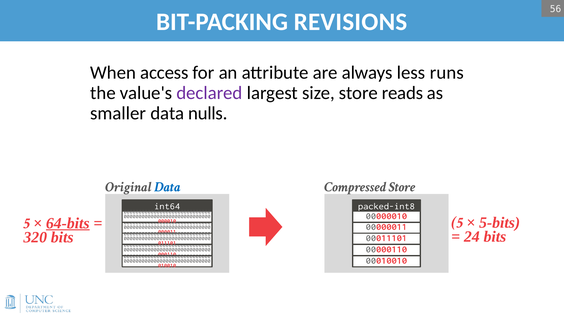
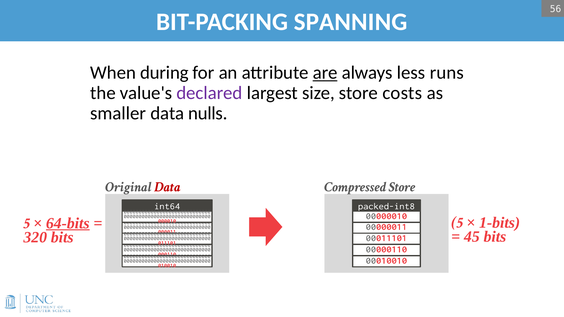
REVISIONS: REVISIONS -> SPANNING
access: access -> during
are underline: none -> present
reads: reads -> costs
Data at (167, 187) colour: blue -> red
5-bits: 5-bits -> 1-bits
24 at (472, 237): 24 -> 45
